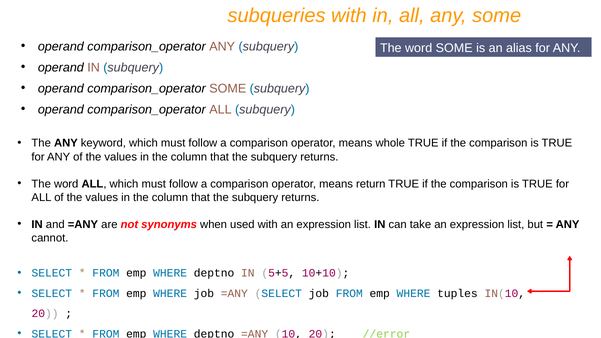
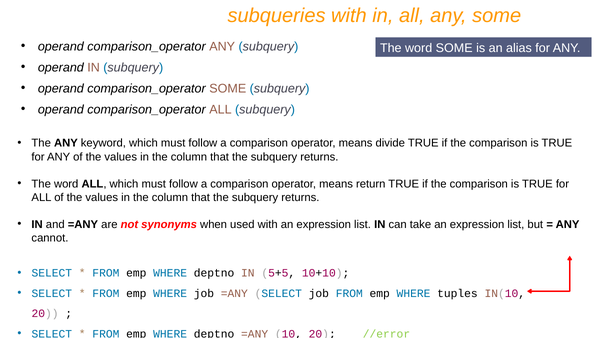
whole: whole -> divide
